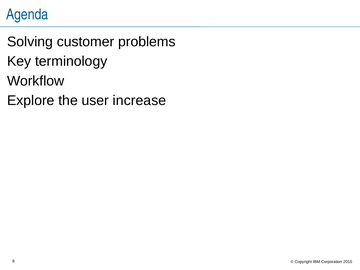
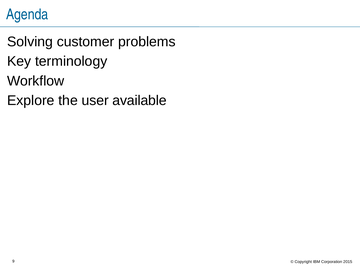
increase: increase -> available
